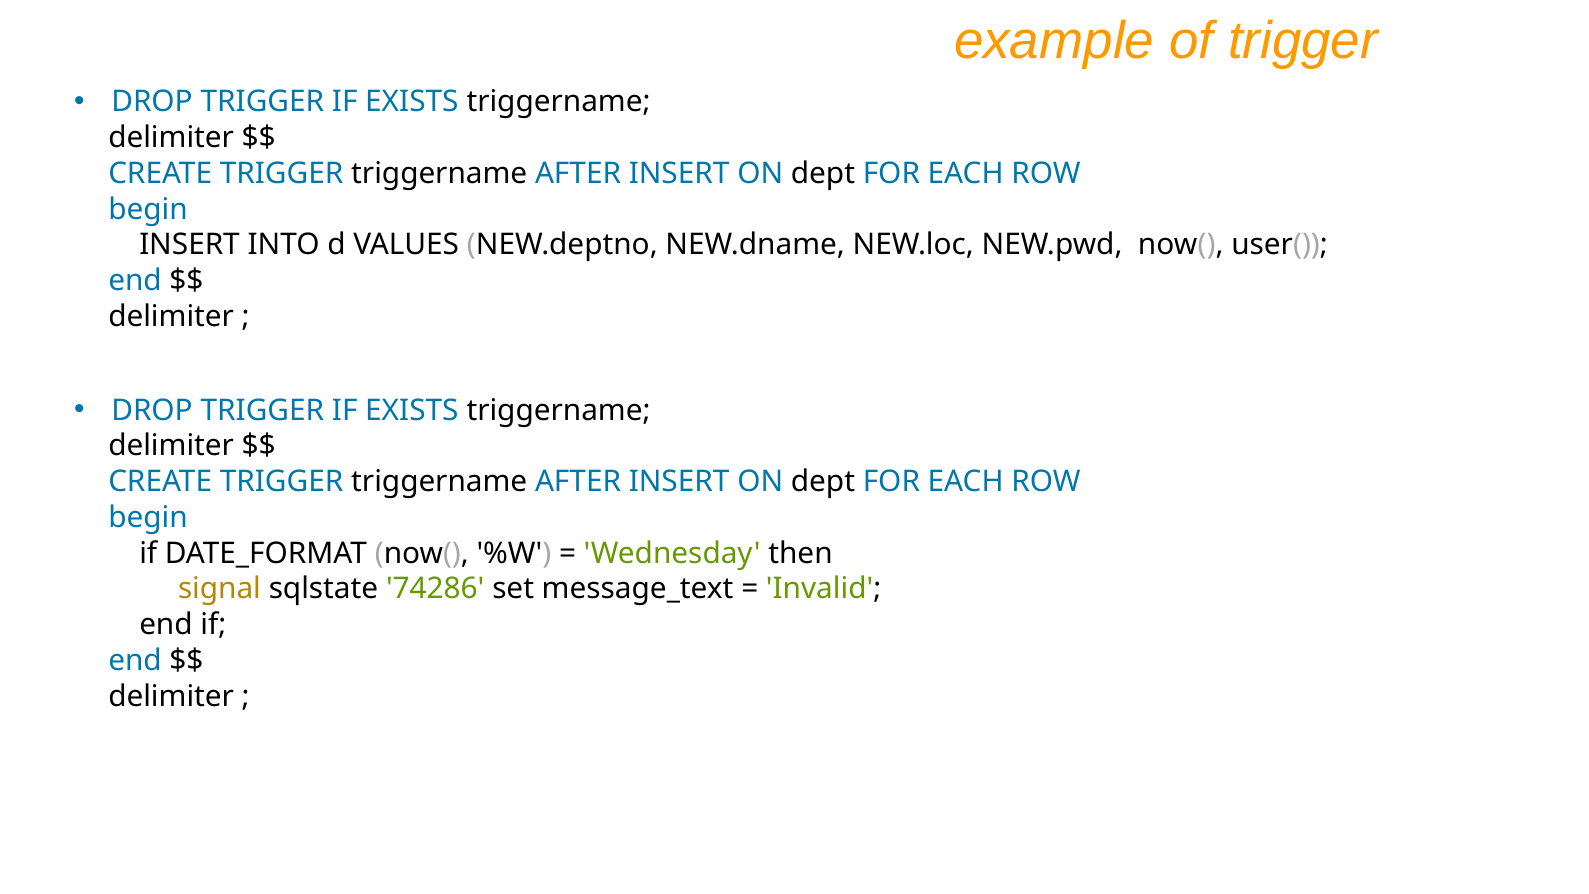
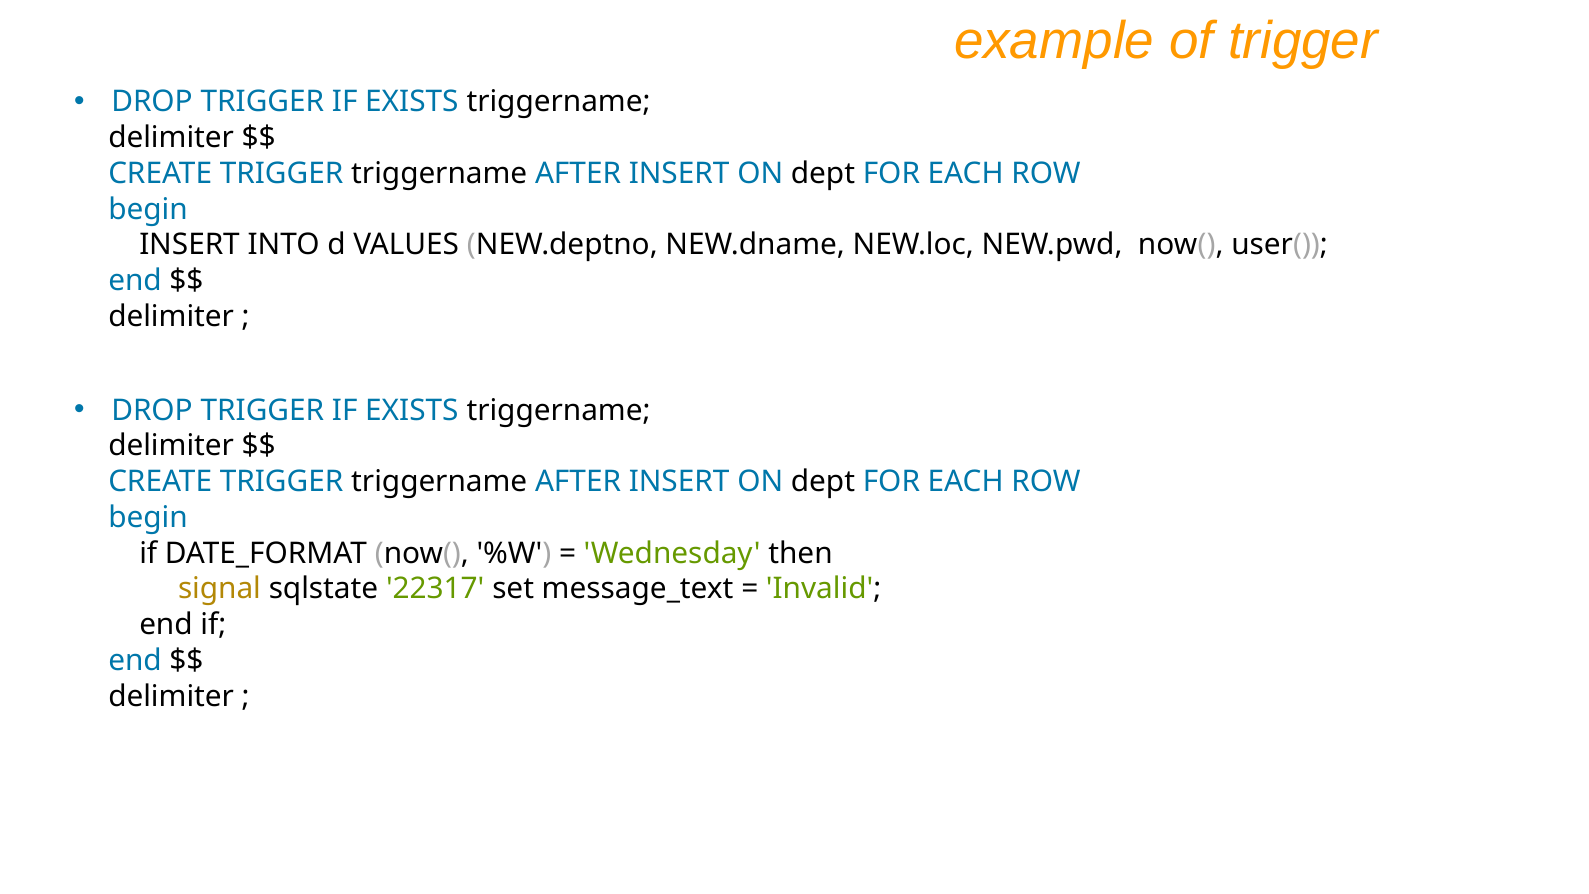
74286: 74286 -> 22317
